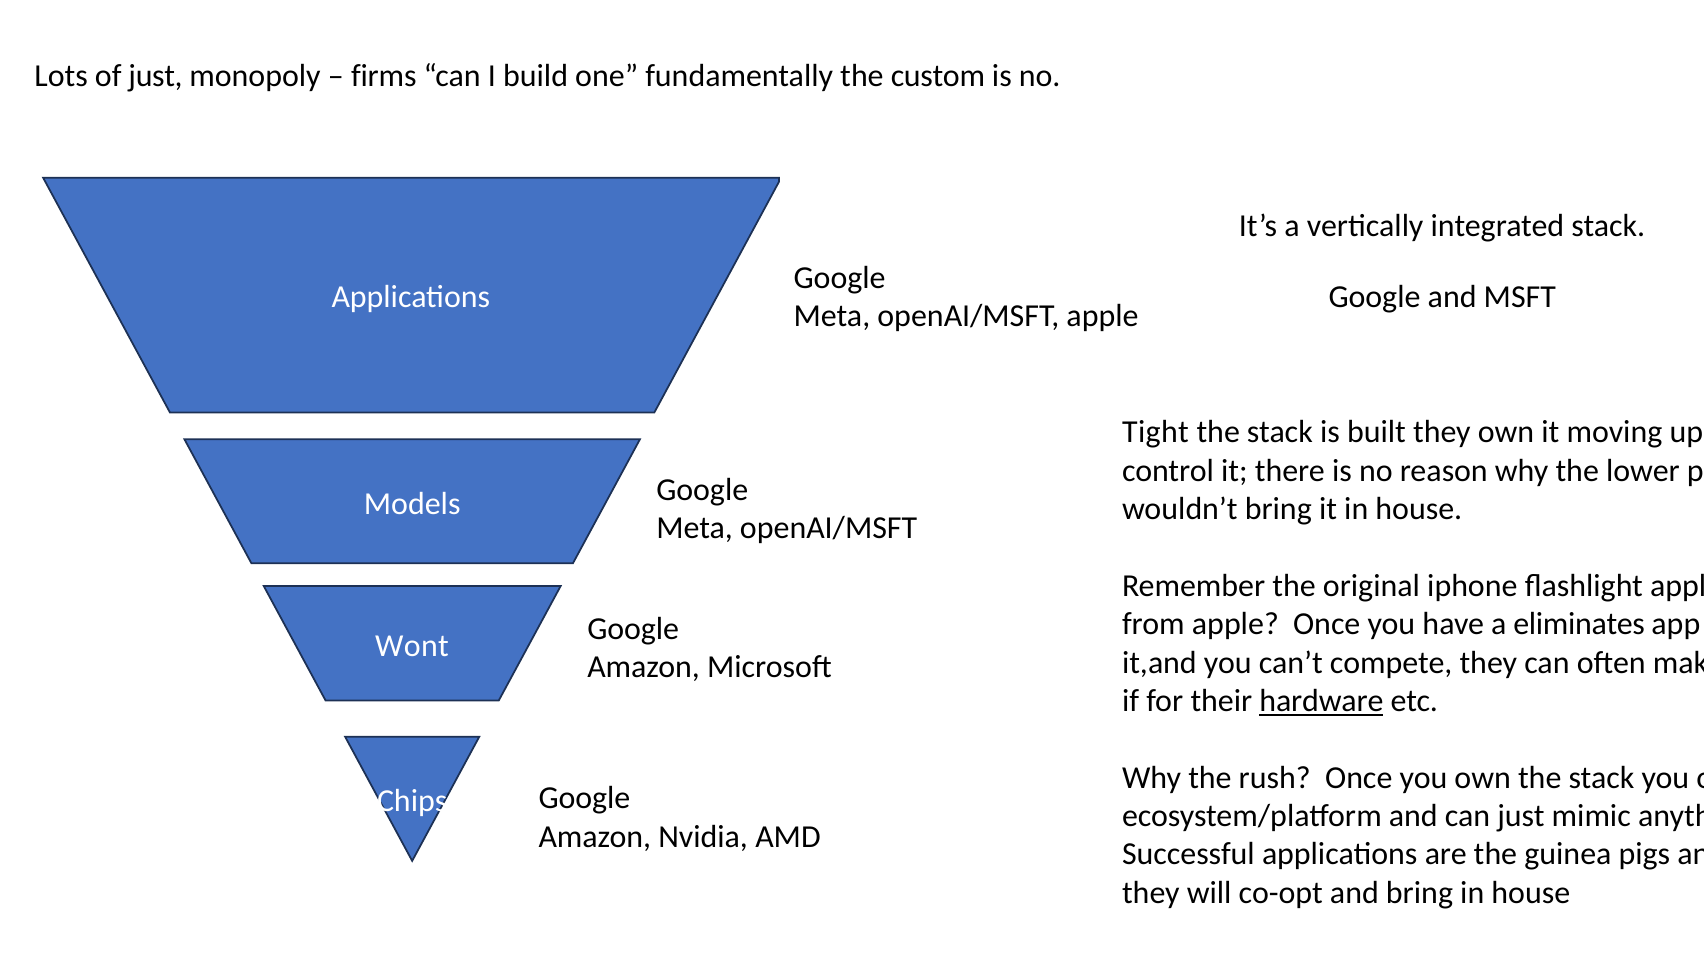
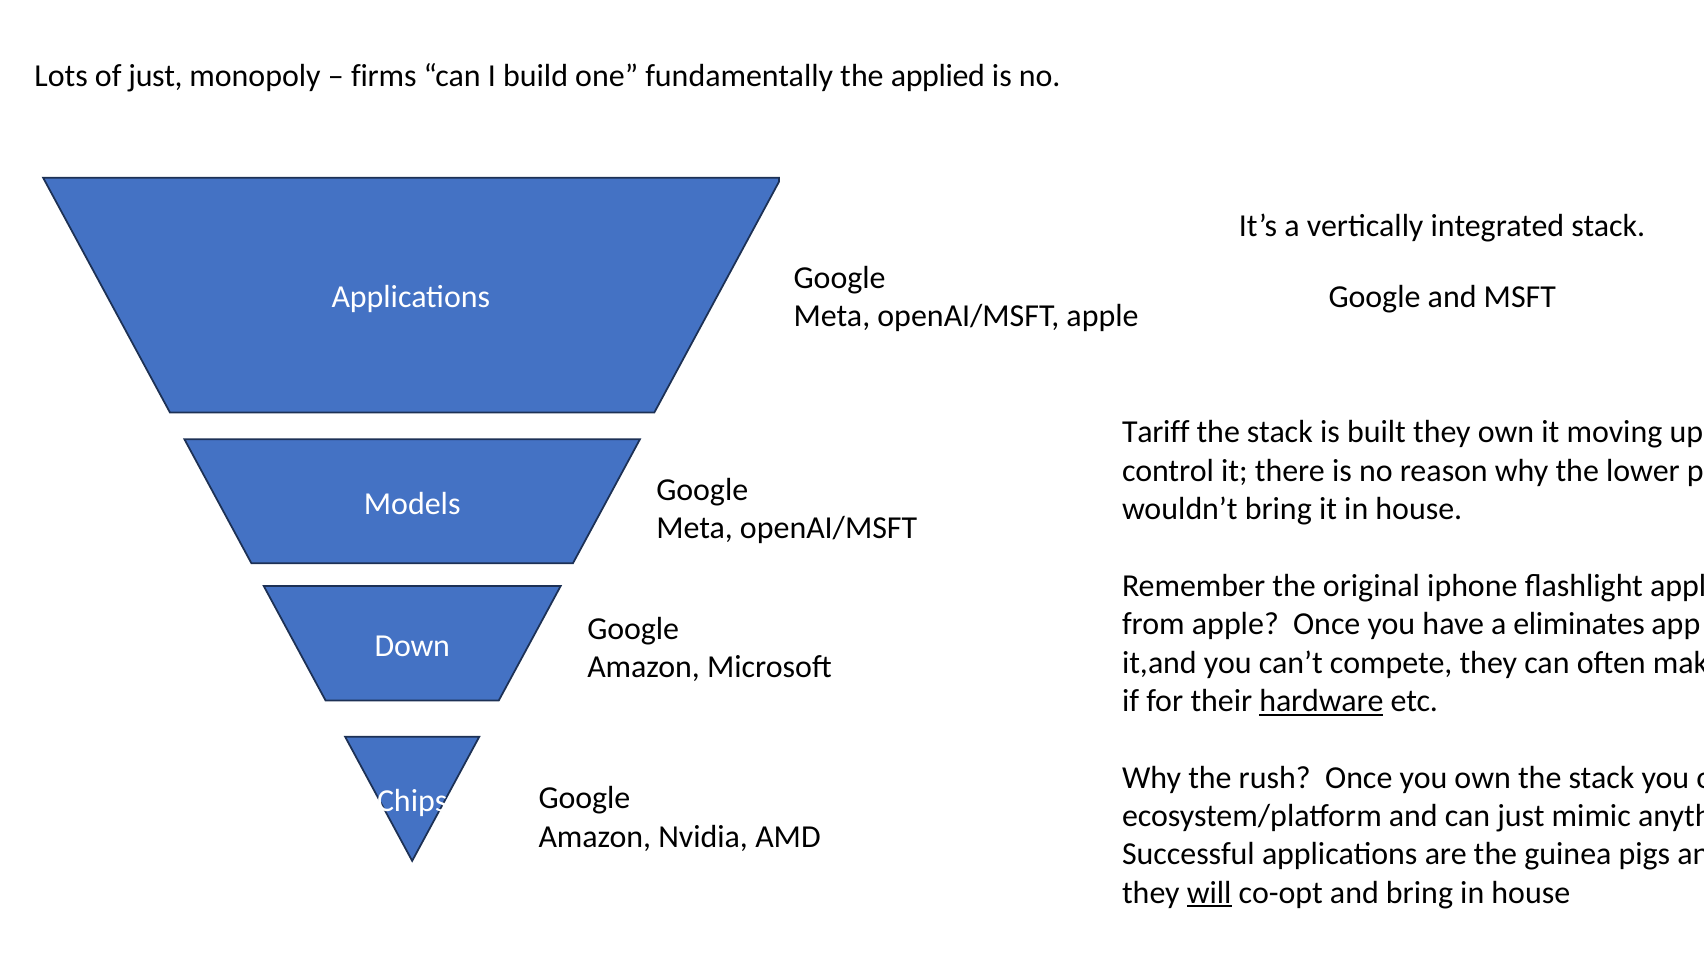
custom: custom -> applied
Tight: Tight -> Tariff
Wont: Wont -> Down
will at (1209, 892) underline: none -> present
